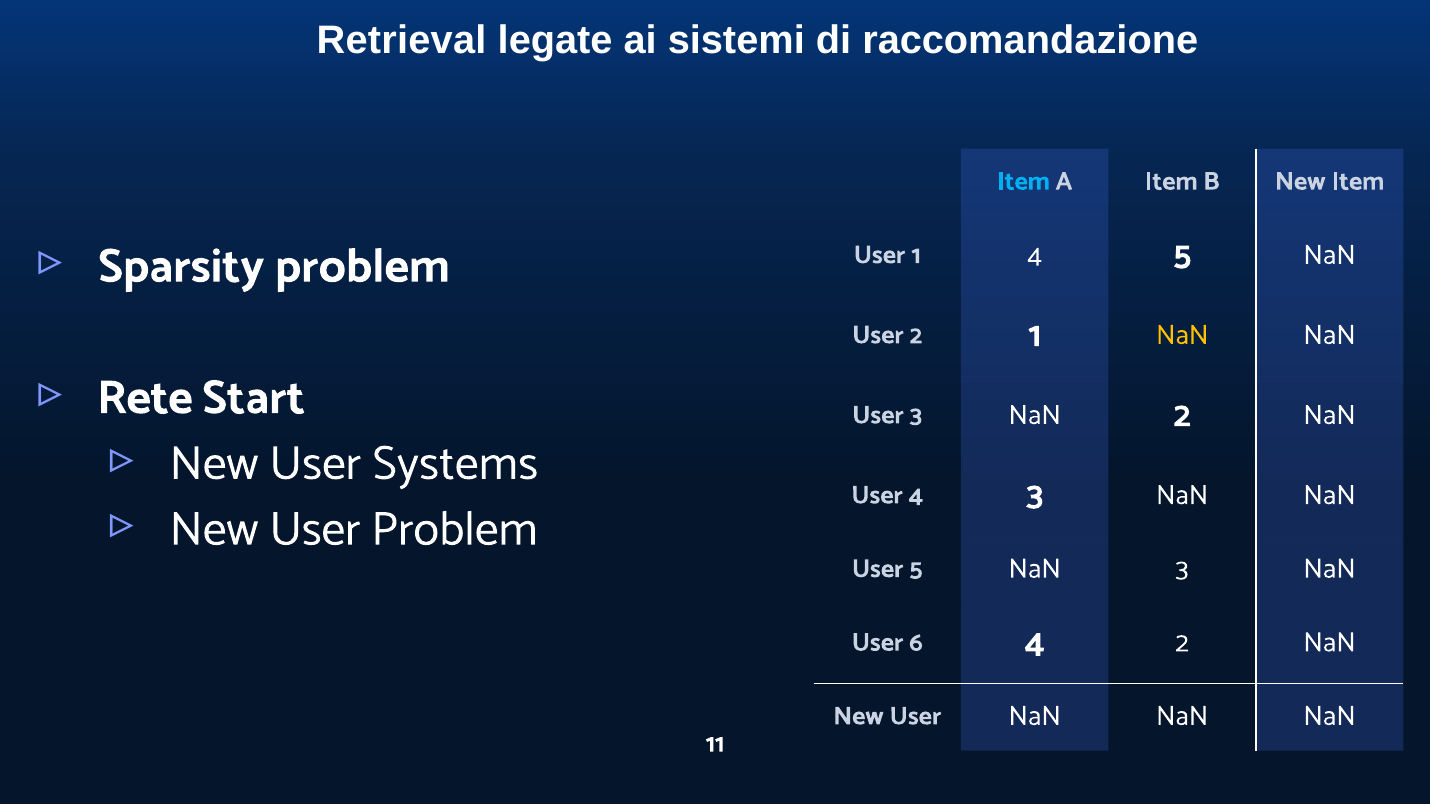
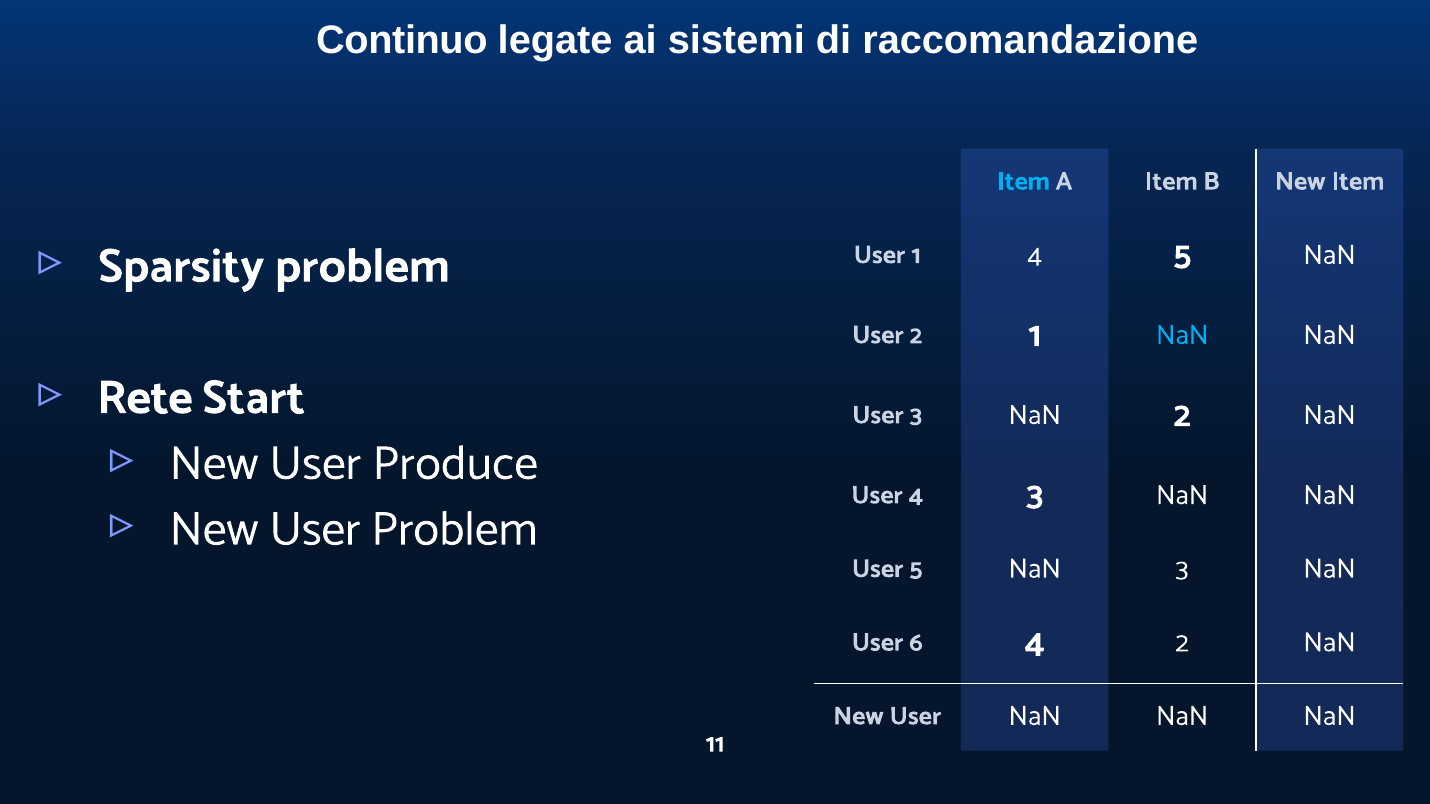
Retrieval: Retrieval -> Continuo
NaN at (1182, 335) colour: yellow -> light blue
Systems: Systems -> Produce
